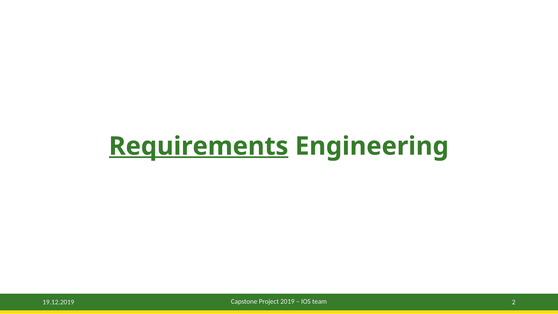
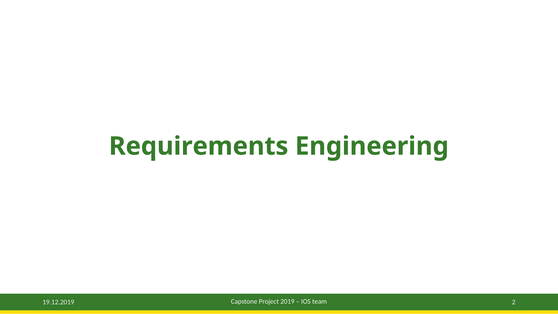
Requirements underline: present -> none
